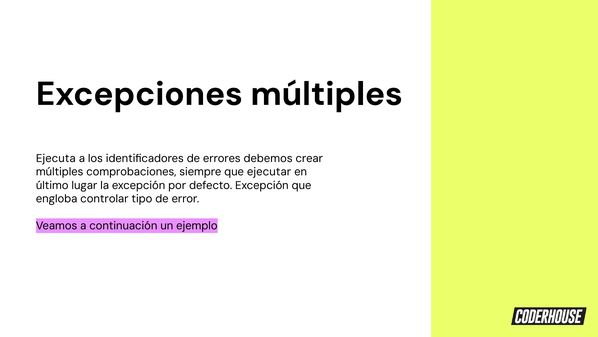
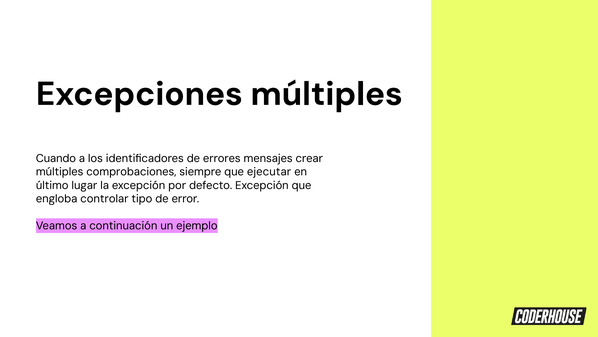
Ejecuta: Ejecuta -> Cuando
debemos: debemos -> mensajes
